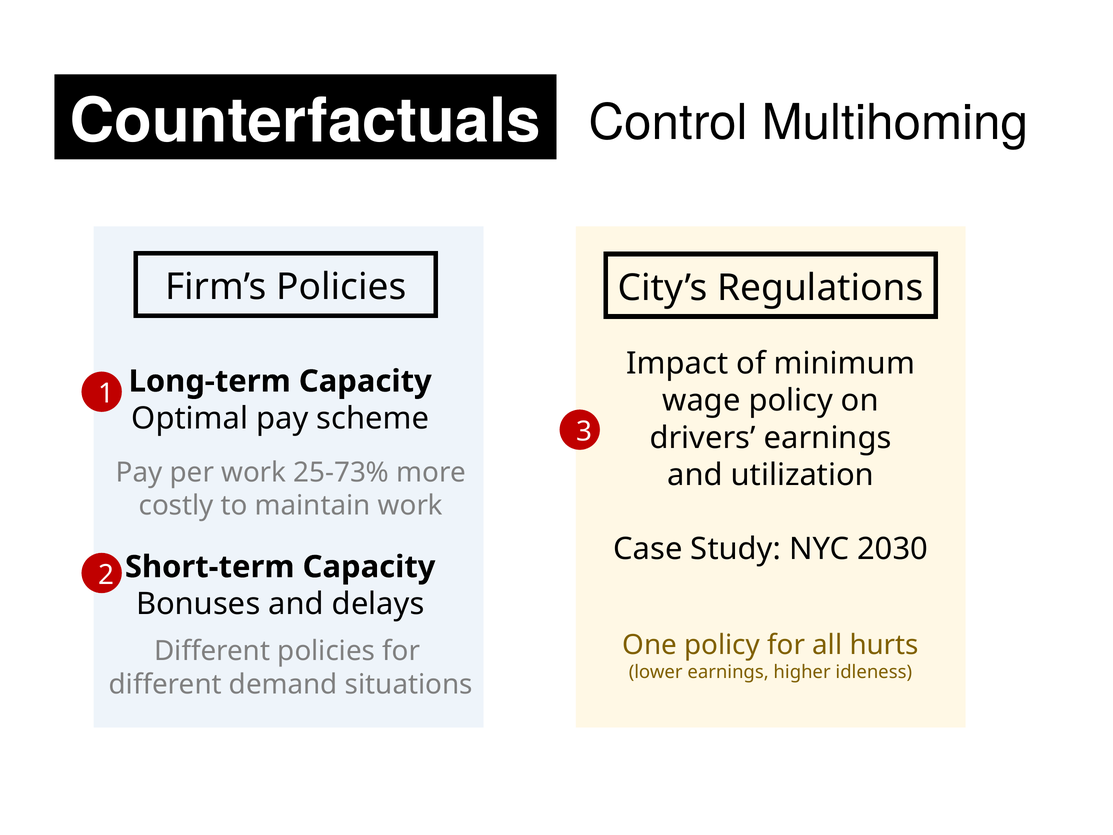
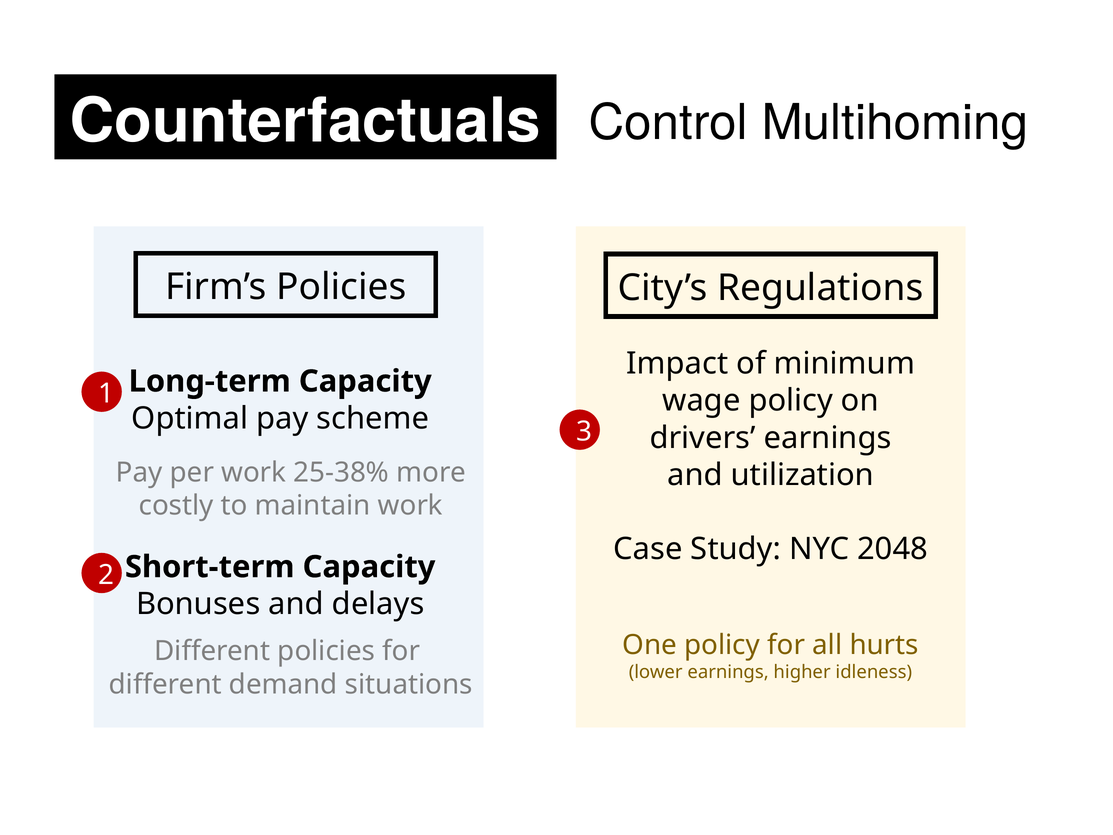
25-73%: 25-73% -> 25-38%
2030: 2030 -> 2048
